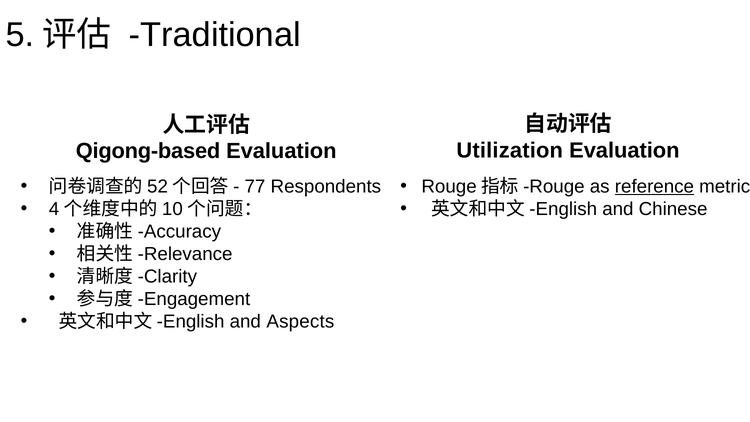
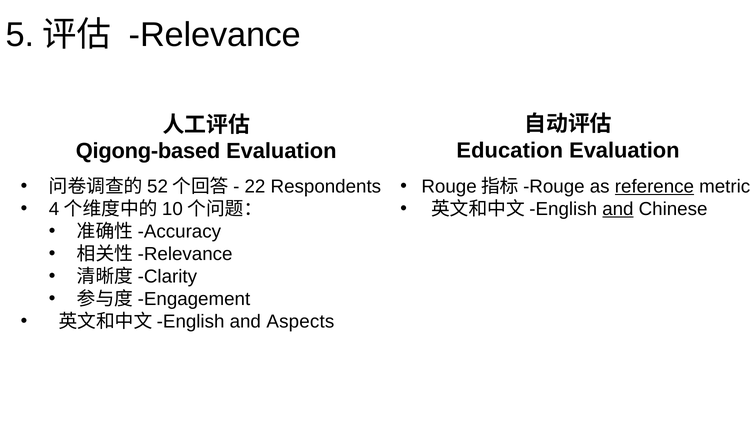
Traditional: Traditional -> Relevance
Utilization: Utilization -> Education
77: 77 -> 22
and at (618, 209) underline: none -> present
